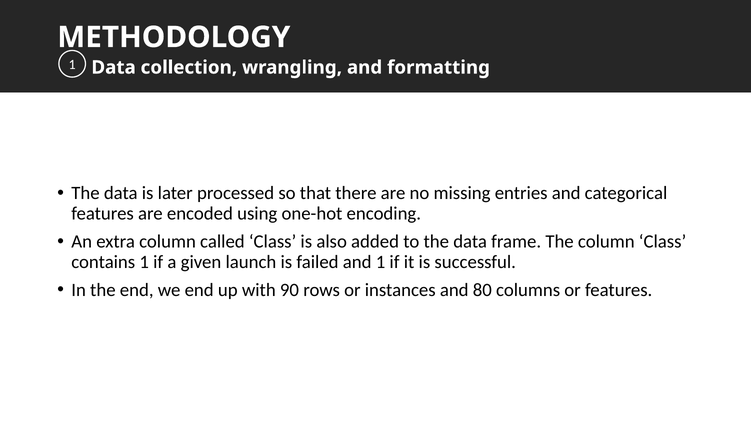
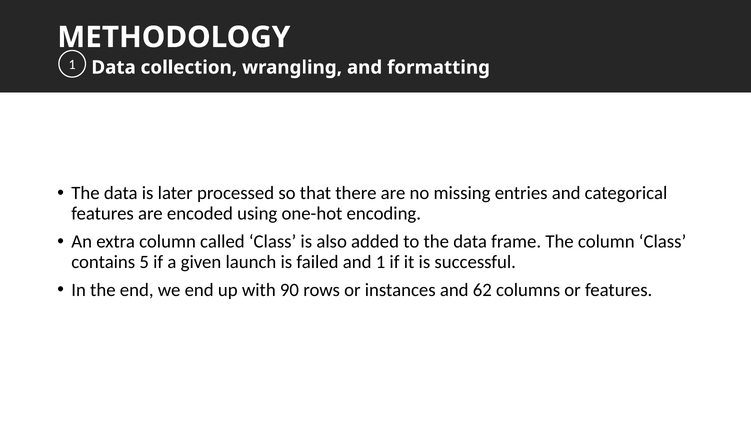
contains 1: 1 -> 5
80: 80 -> 62
